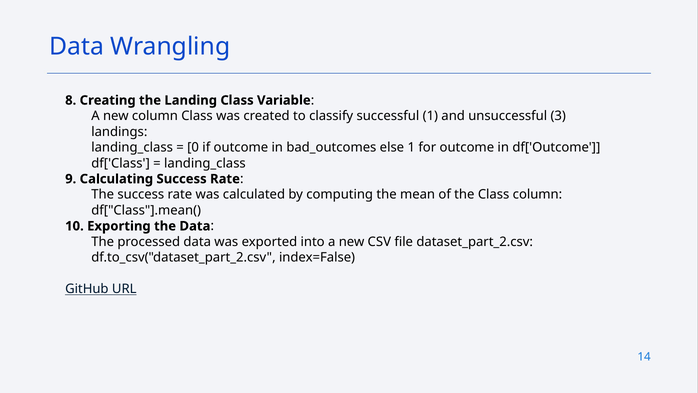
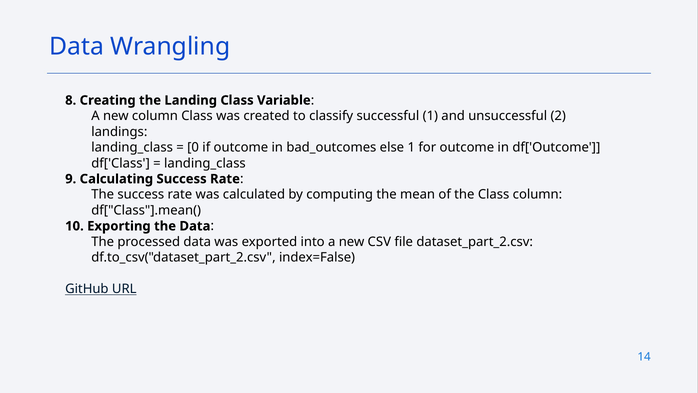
3: 3 -> 2
